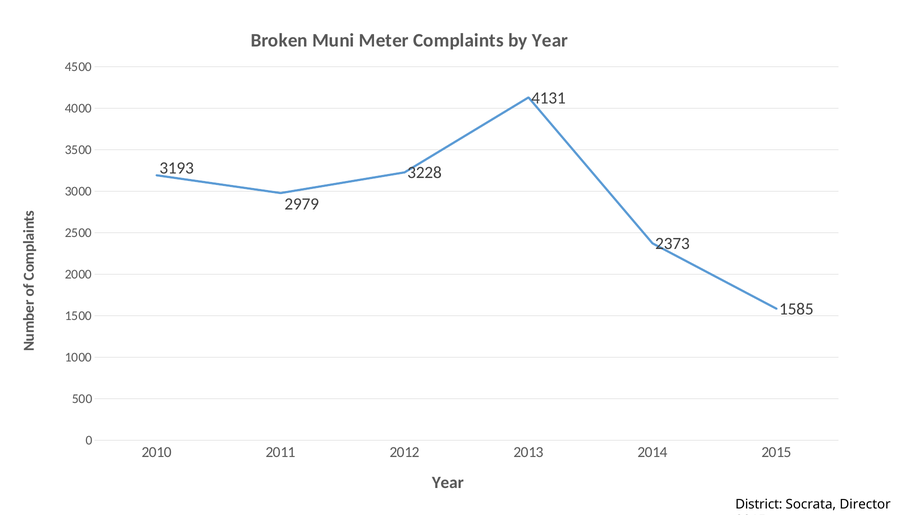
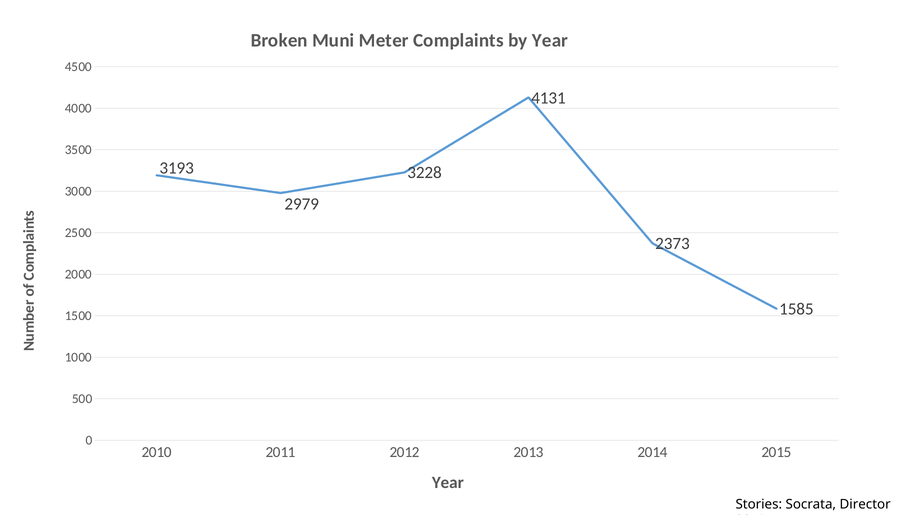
District: District -> Stories
